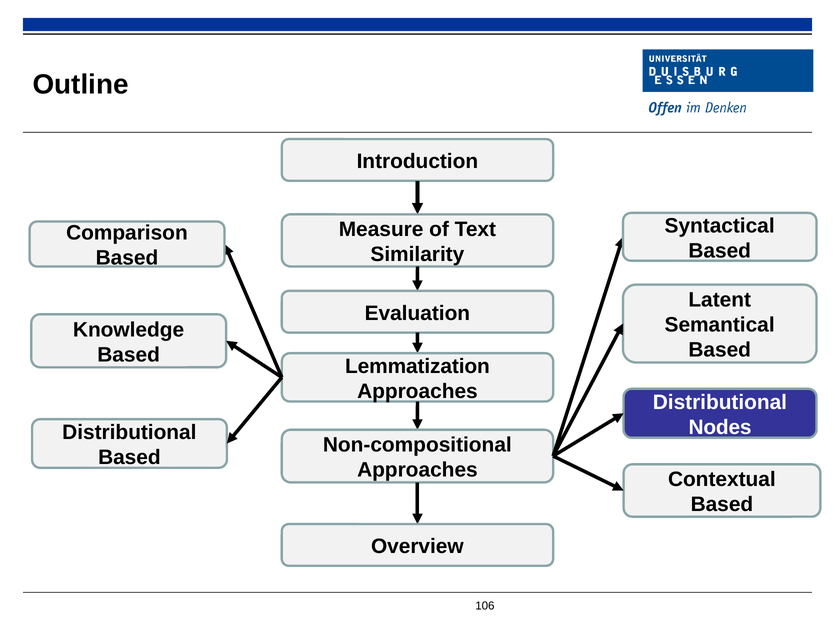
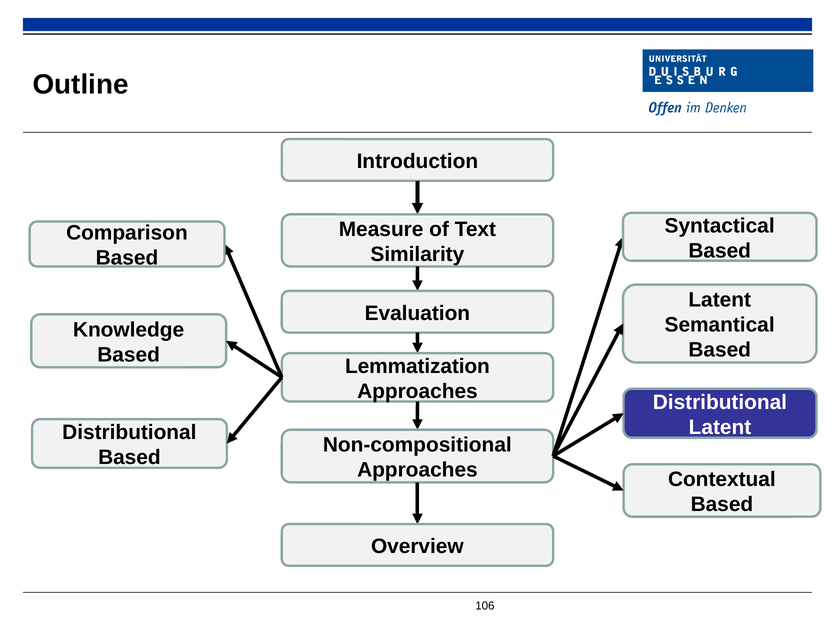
Nodes at (720, 427): Nodes -> Latent
